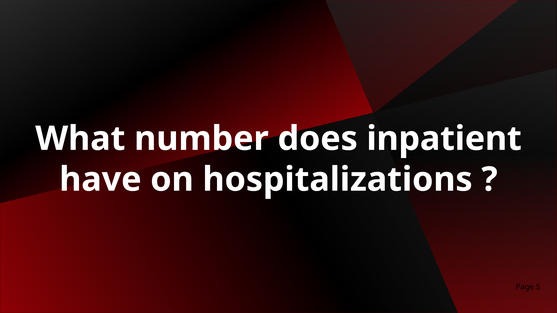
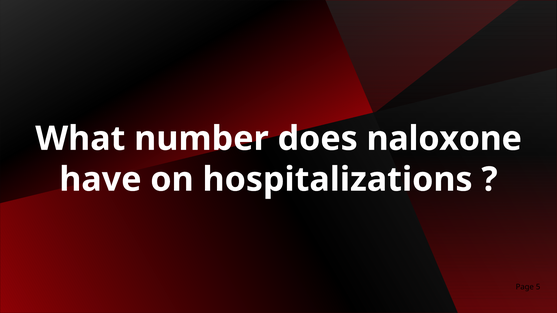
inpatient: inpatient -> naloxone
